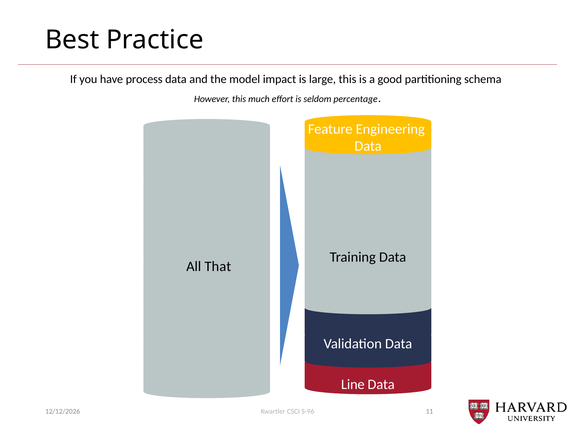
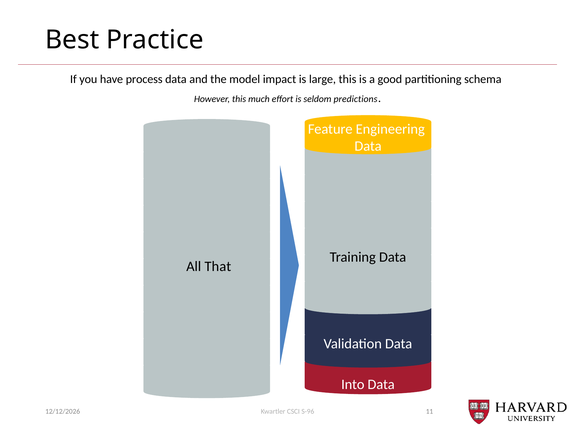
percentage: percentage -> predictions
Line: Line -> Into
